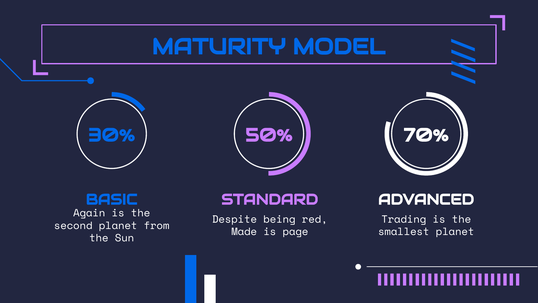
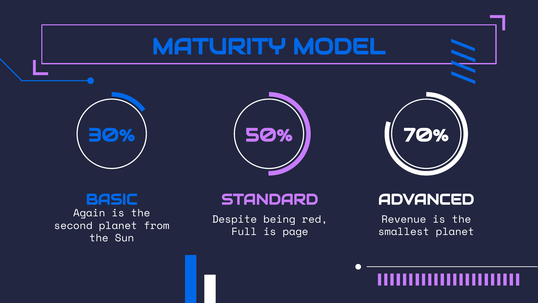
Trading: Trading -> Revenue
Made: Made -> Full
